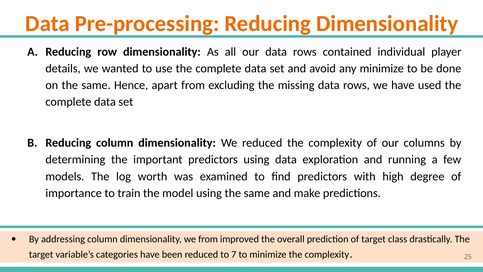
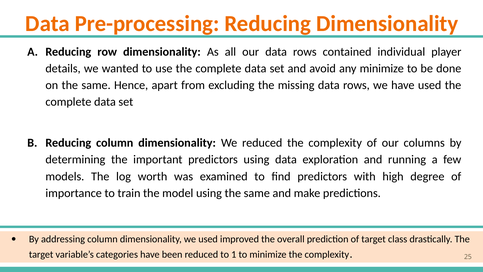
we from: from -> used
7: 7 -> 1
